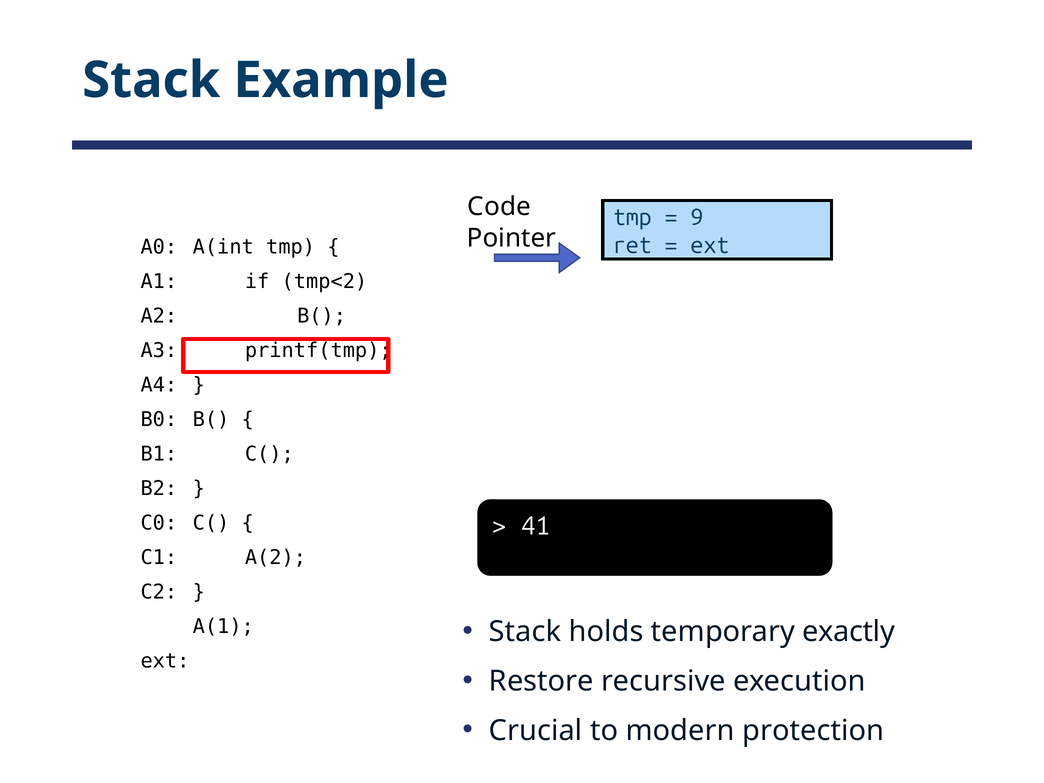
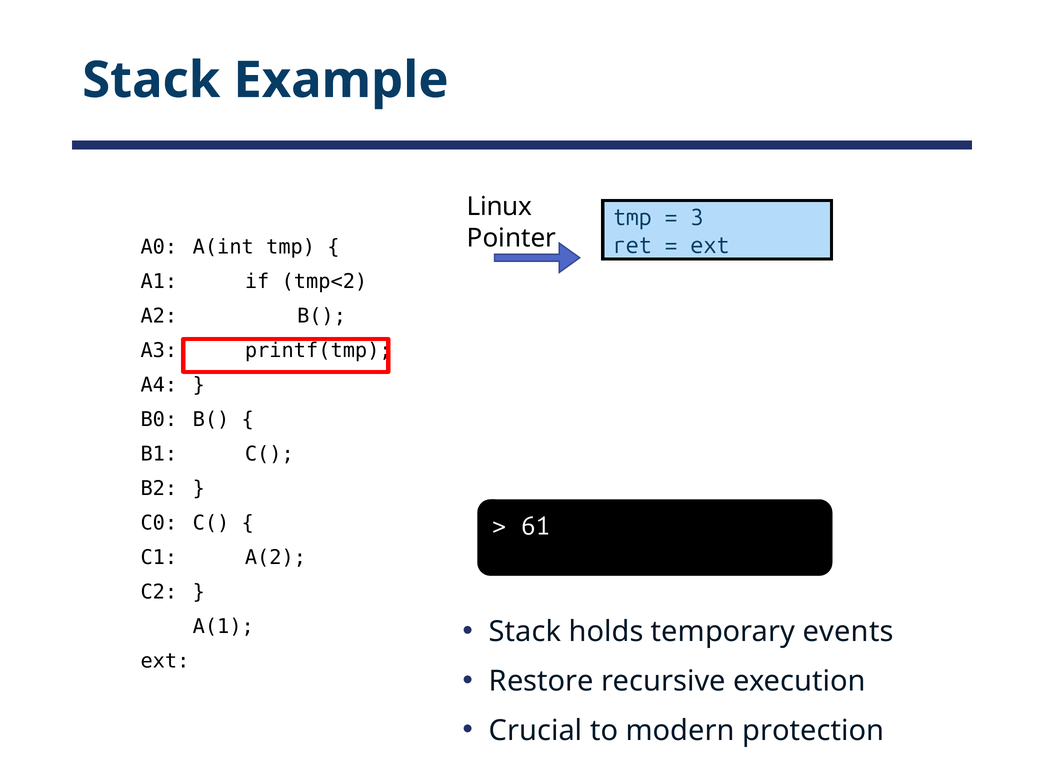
Code: Code -> Linux
9: 9 -> 3
41: 41 -> 61
exactly: exactly -> events
